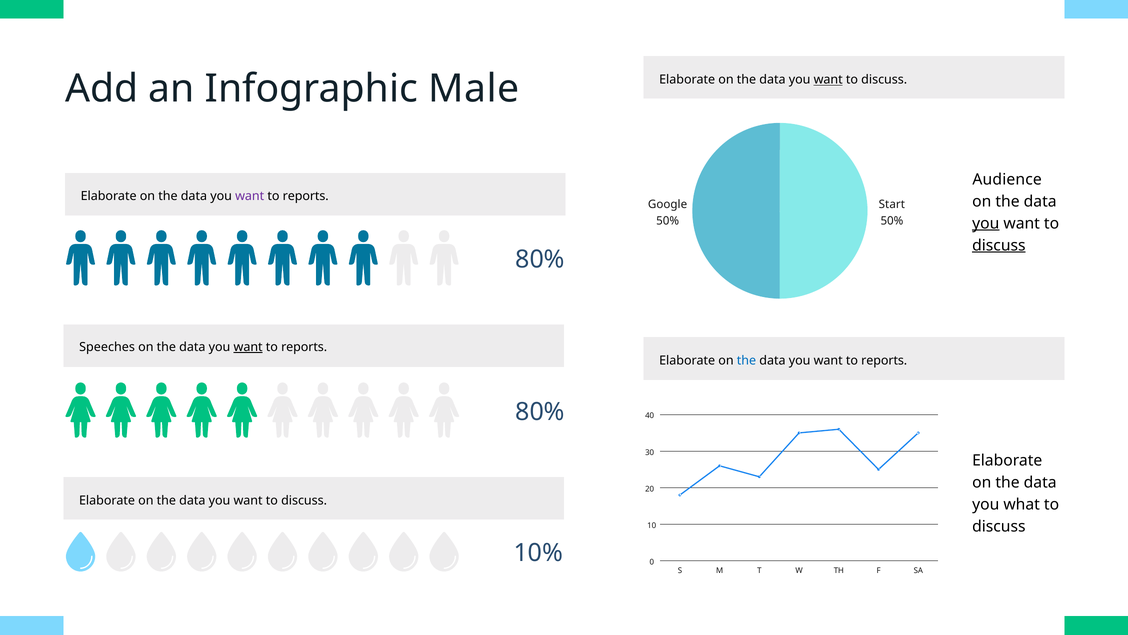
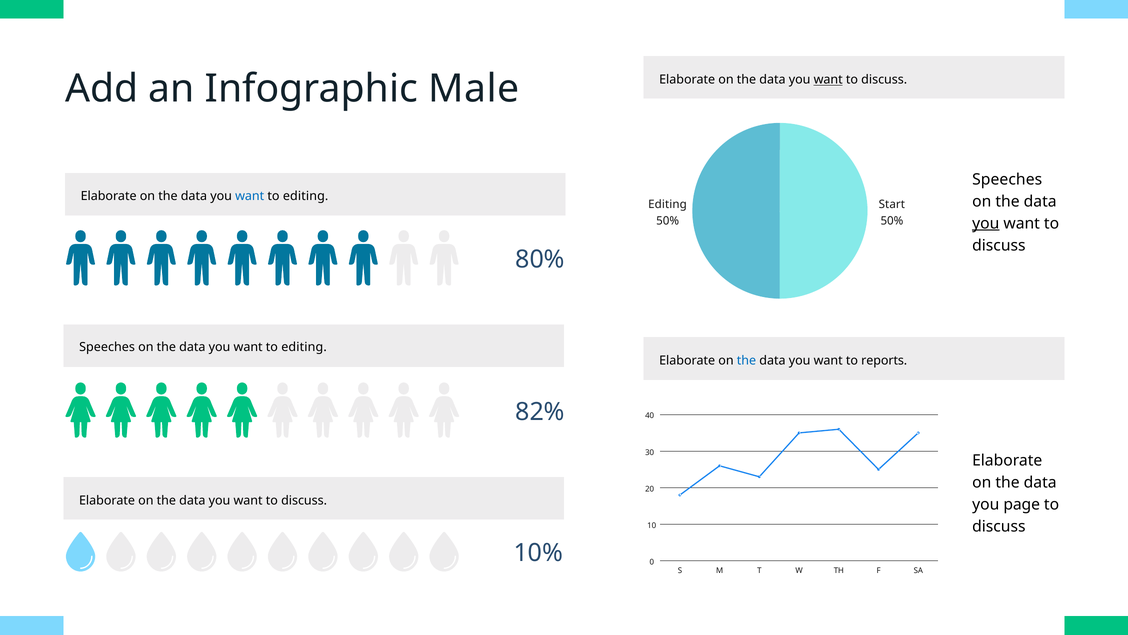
Audience at (1007, 179): Audience -> Speeches
want at (250, 196) colour: purple -> blue
reports at (306, 196): reports -> editing
Google at (668, 204): Google -> Editing
discuss at (999, 245) underline: present -> none
want at (248, 347) underline: present -> none
reports at (304, 347): reports -> editing
80% at (540, 412): 80% -> 82%
what: what -> page
